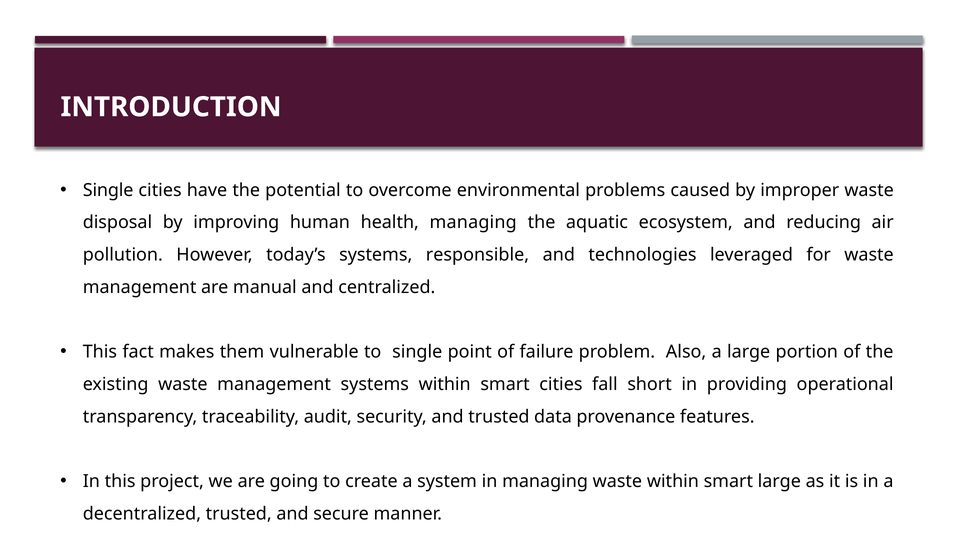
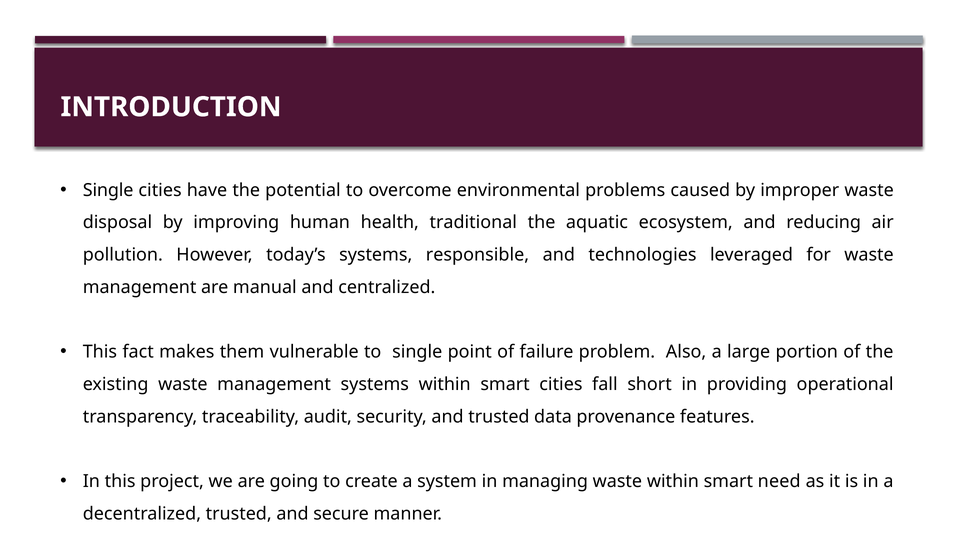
health managing: managing -> traditional
smart large: large -> need
